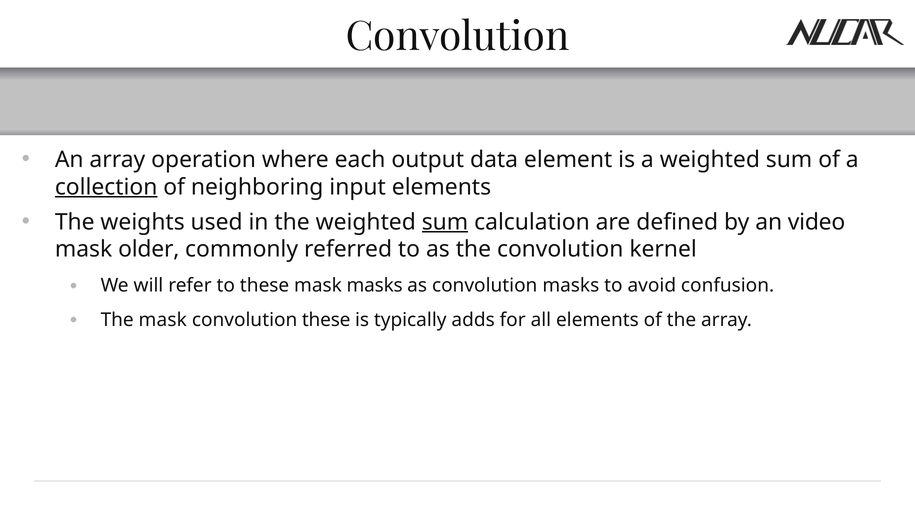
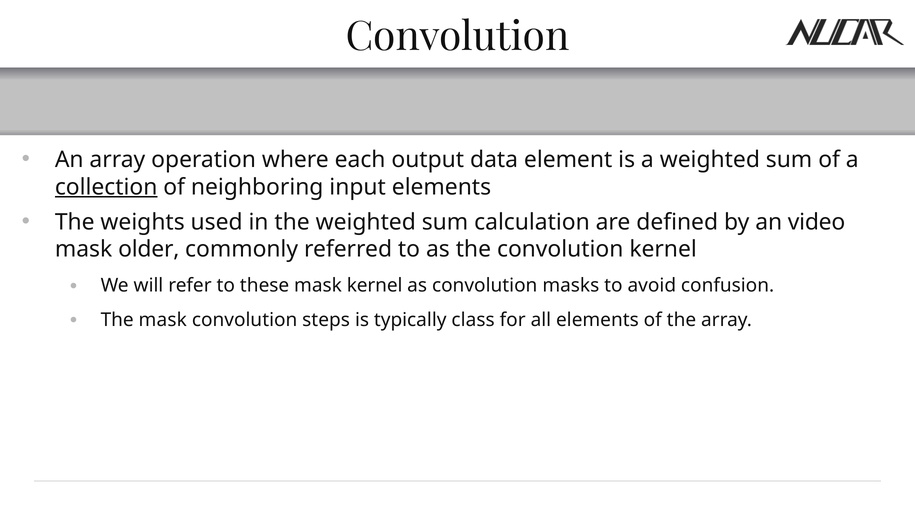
sum at (445, 222) underline: present -> none
mask masks: masks -> kernel
convolution these: these -> steps
adds: adds -> class
